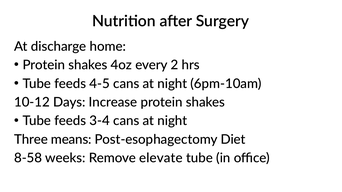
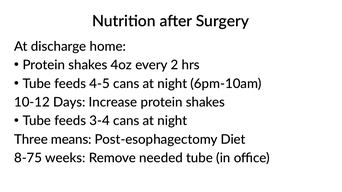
8-58: 8-58 -> 8-75
elevate: elevate -> needed
